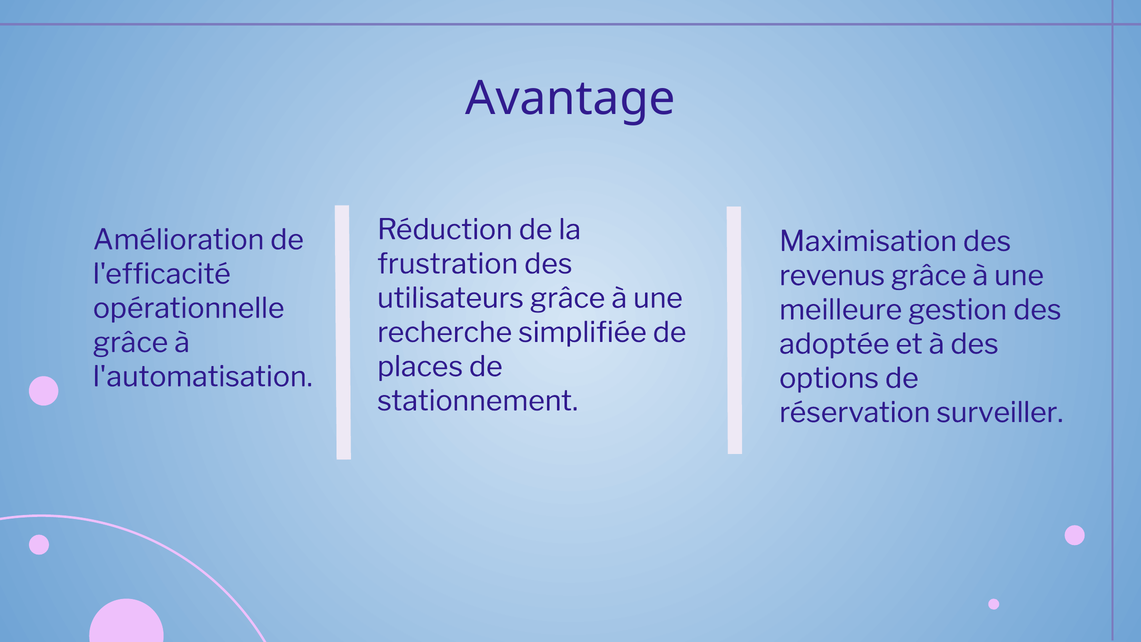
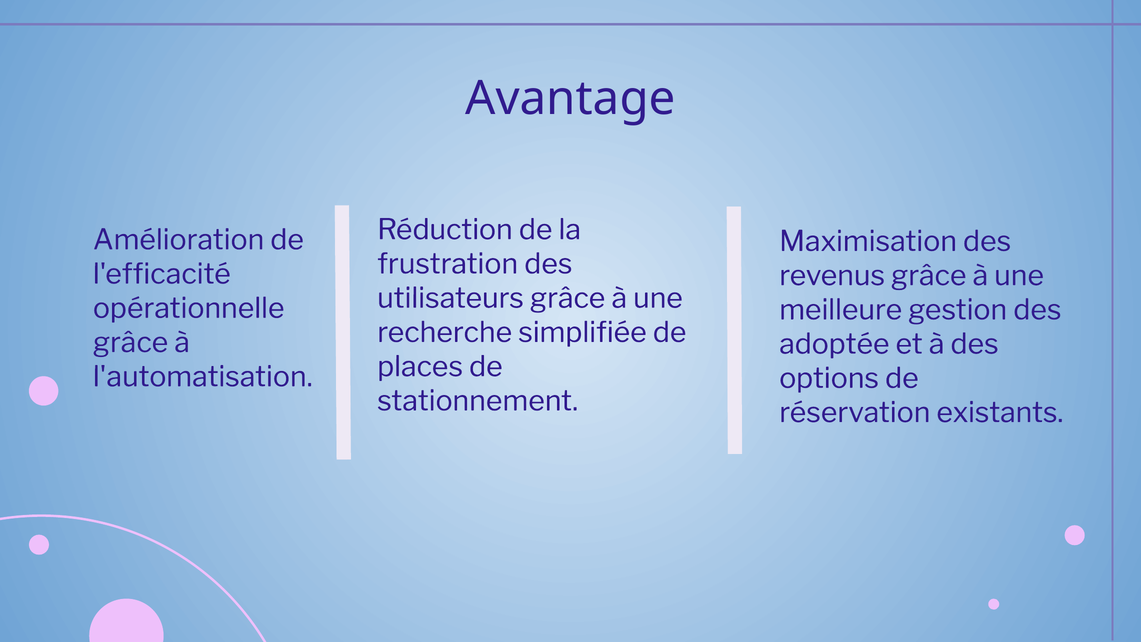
surveiller: surveiller -> existants
